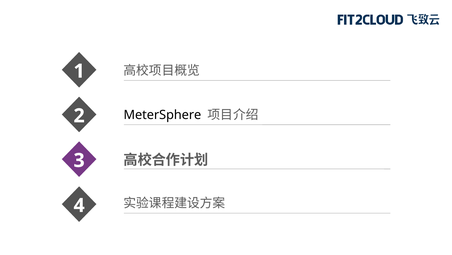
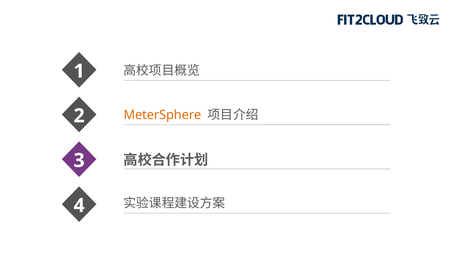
MeterSphere colour: black -> orange
